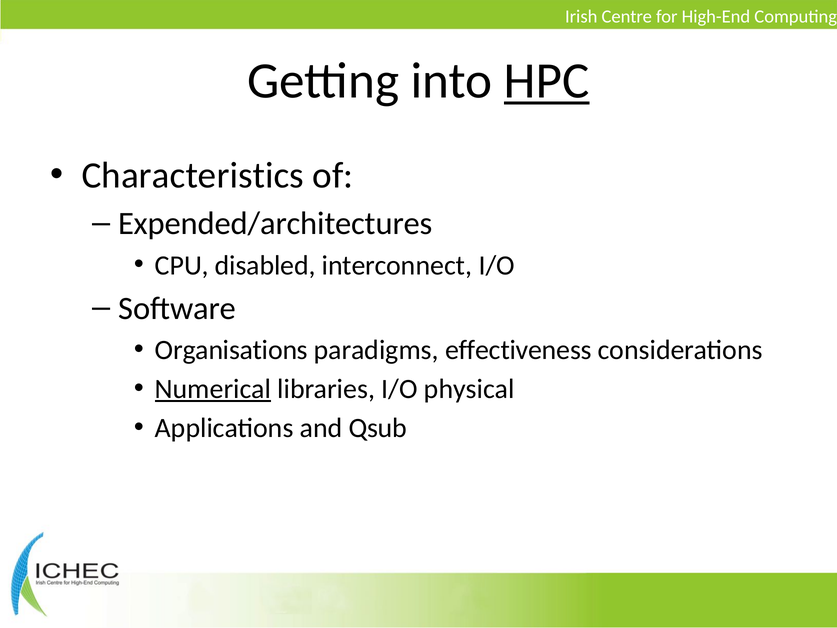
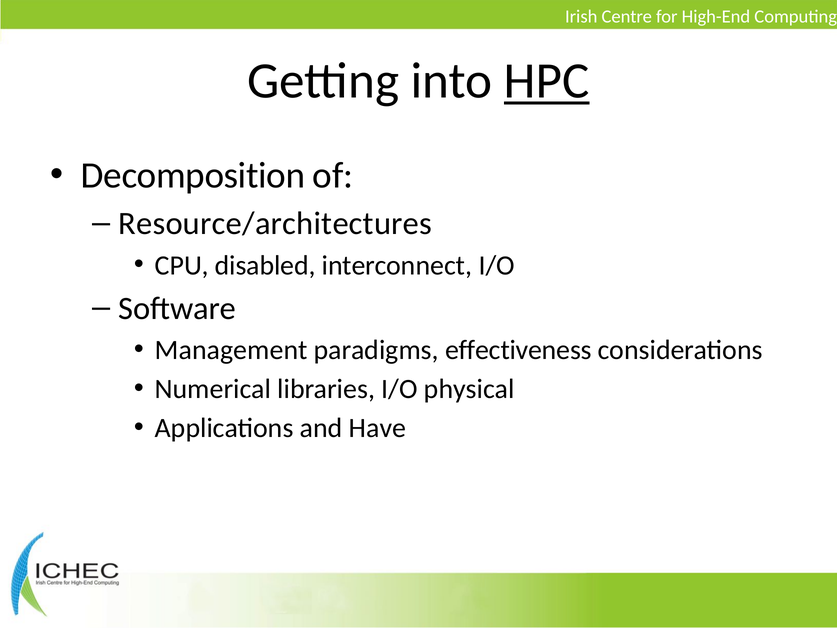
Characteristics: Characteristics -> Decomposition
Expended/architectures: Expended/architectures -> Resource/architectures
Organisations: Organisations -> Management
Numerical underline: present -> none
Qsub: Qsub -> Have
